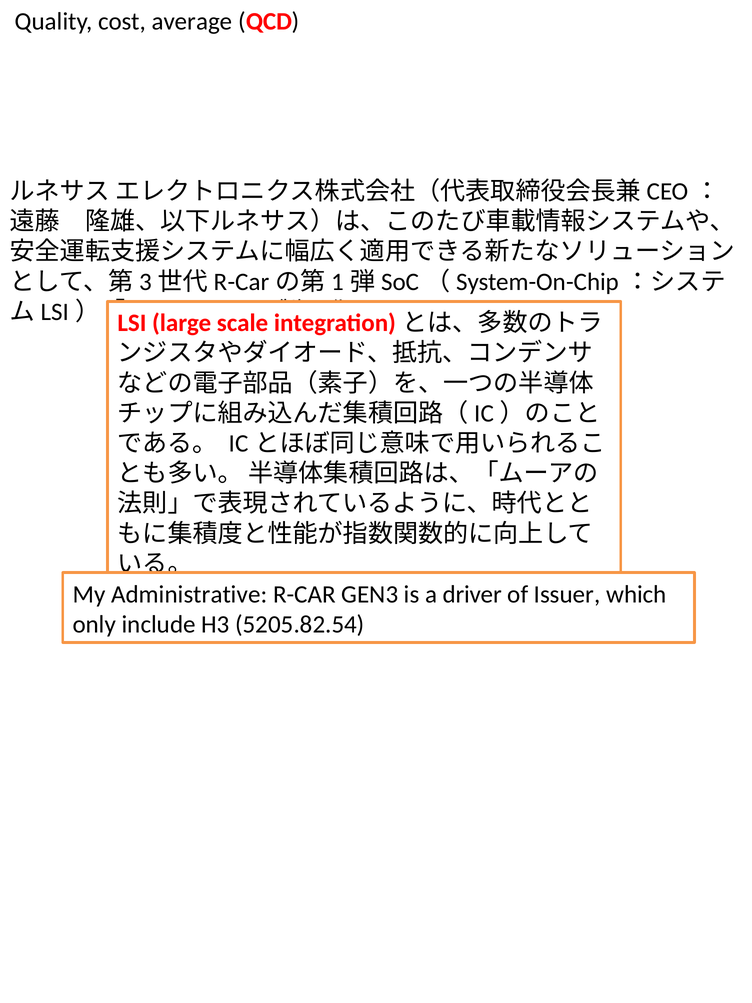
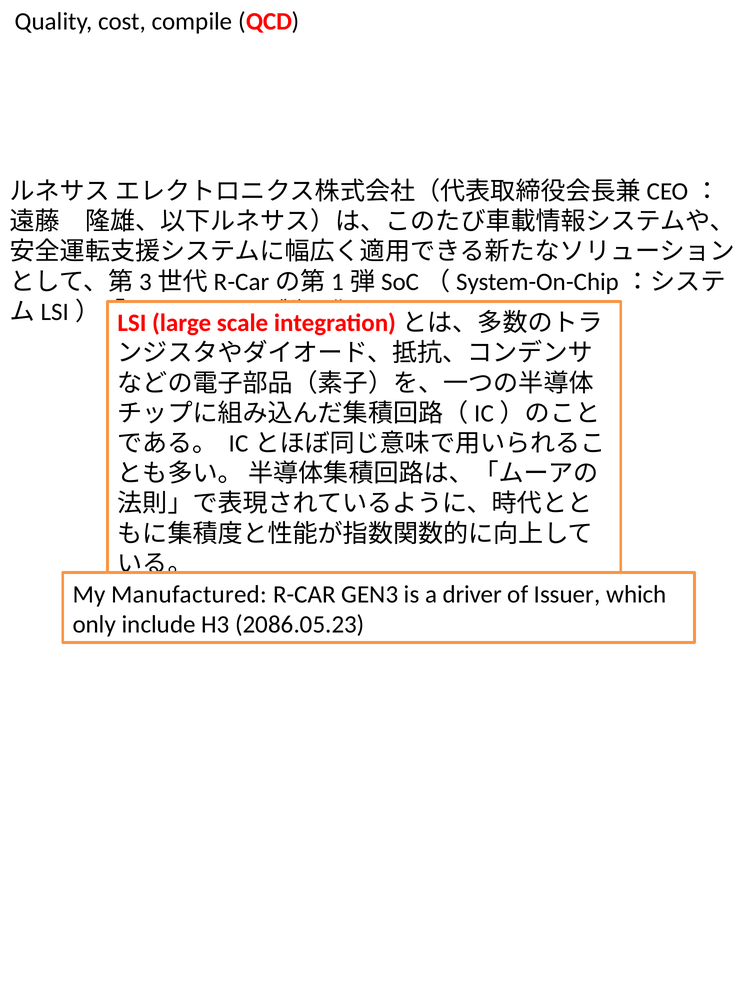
average: average -> compile
Administrative: Administrative -> Manufactured
5205.82.54: 5205.82.54 -> 2086.05.23
